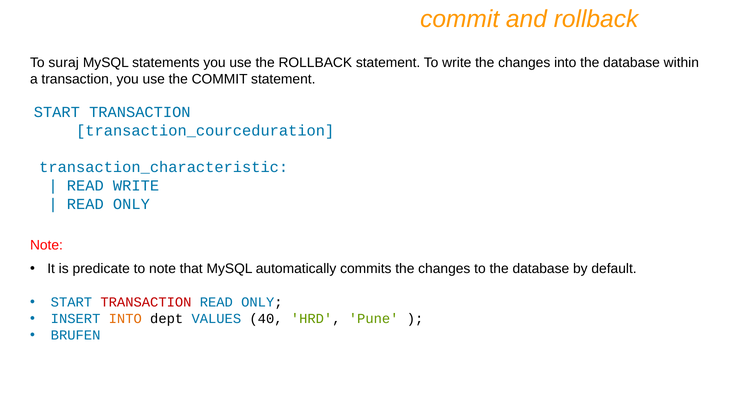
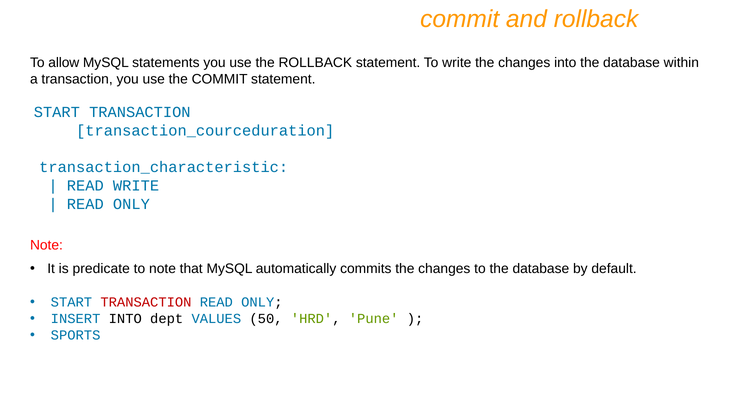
suraj: suraj -> allow
INTO at (125, 319) colour: orange -> black
40: 40 -> 50
BRUFEN: BRUFEN -> SPORTS
